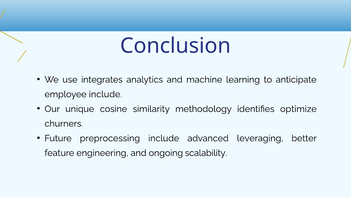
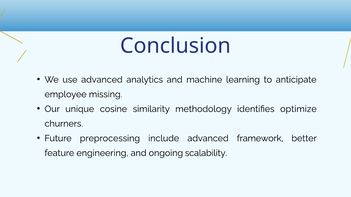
use integrates: integrates -> advanced
employee include: include -> missing
leveraging: leveraging -> framework
